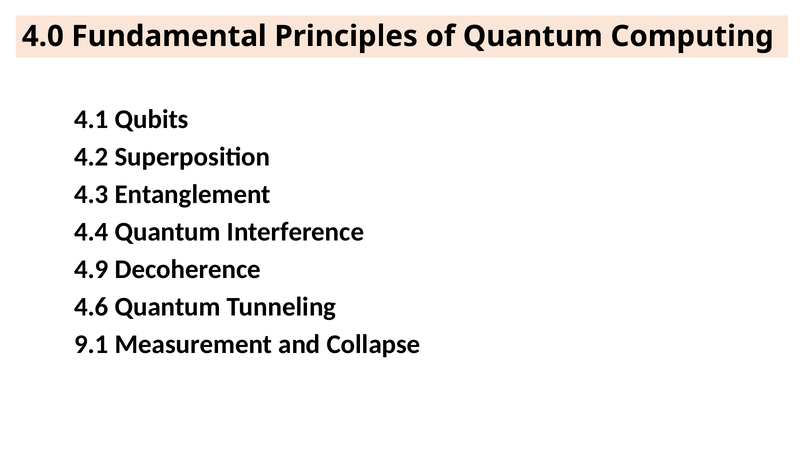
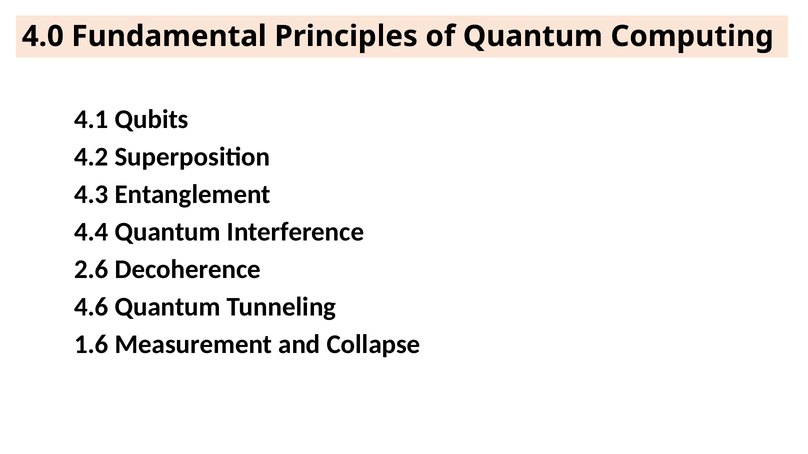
4.9: 4.9 -> 2.6
9.1: 9.1 -> 1.6
